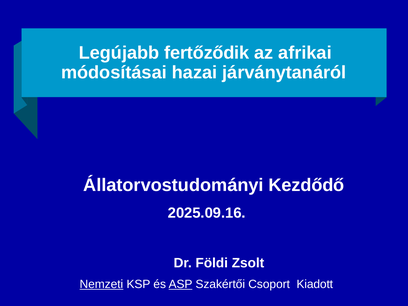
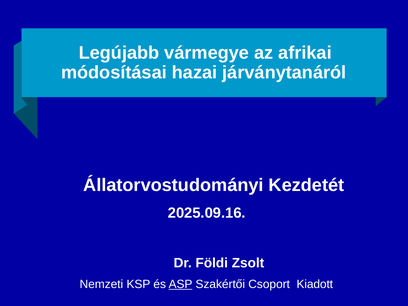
fertőződik: fertőződik -> vármegye
Kezdődő: Kezdődő -> Kezdetét
Nemzeti underline: present -> none
